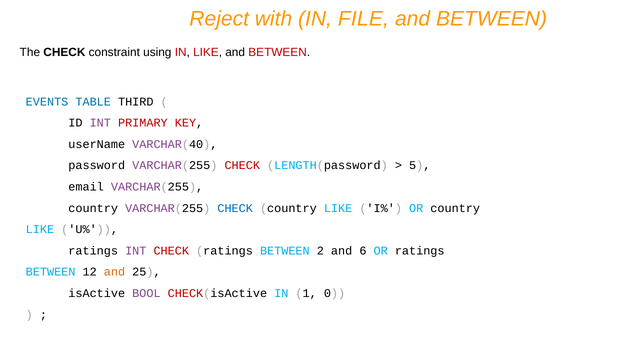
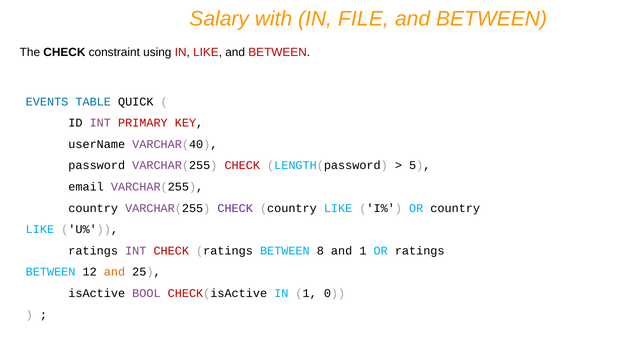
Reject: Reject -> Salary
THIRD: THIRD -> QUICK
CHECK at (235, 208) colour: blue -> purple
2: 2 -> 8
and 6: 6 -> 1
